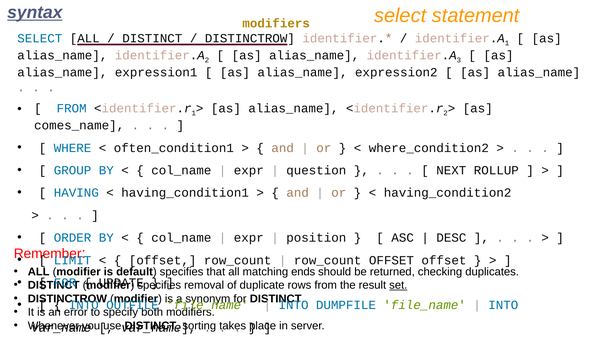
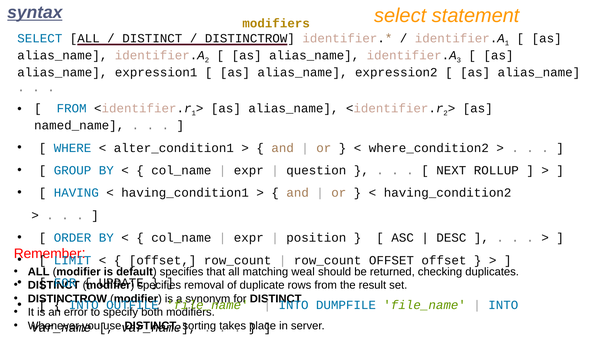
comes_name: comes_name -> named_name
often_condition1: often_condition1 -> alter_condition1
ends: ends -> weal
set underline: present -> none
